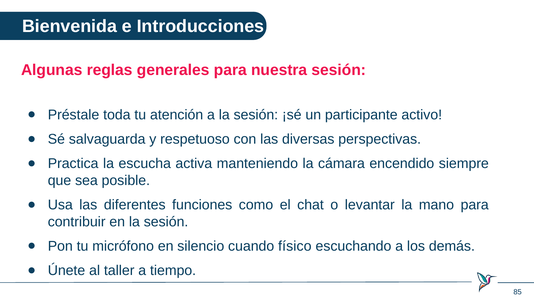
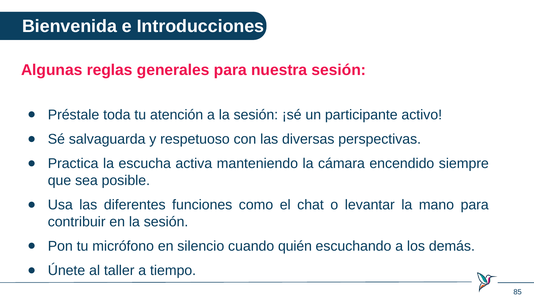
físico: físico -> quién
